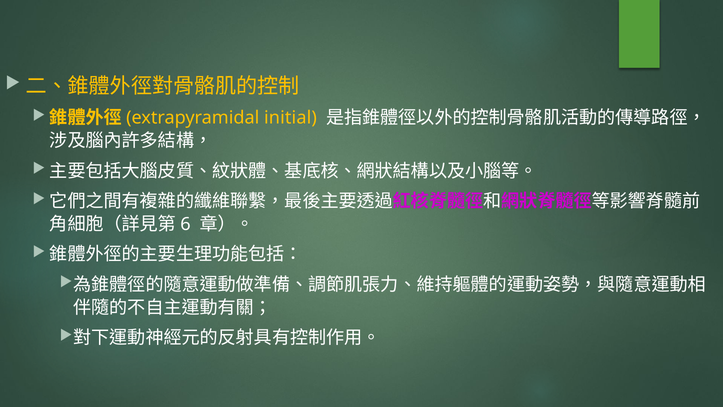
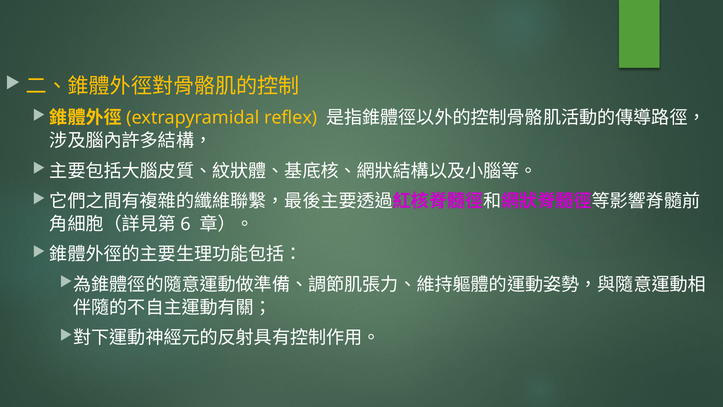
initial: initial -> reflex
